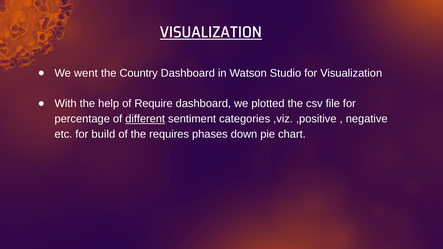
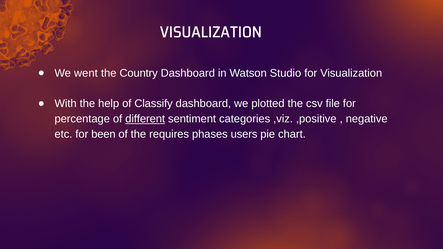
VISUALIZATION at (211, 32) underline: present -> none
Require: Require -> Classify
build: build -> been
down: down -> users
